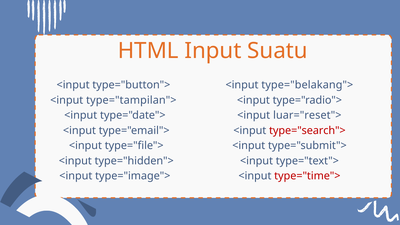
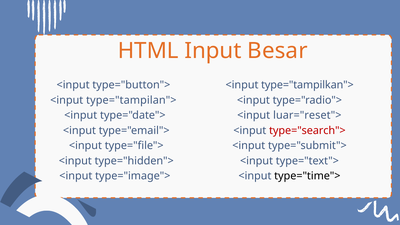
Suatu: Suatu -> Besar
type="belakang">: type="belakang"> -> type="tampilkan">
type="time"> colour: red -> black
